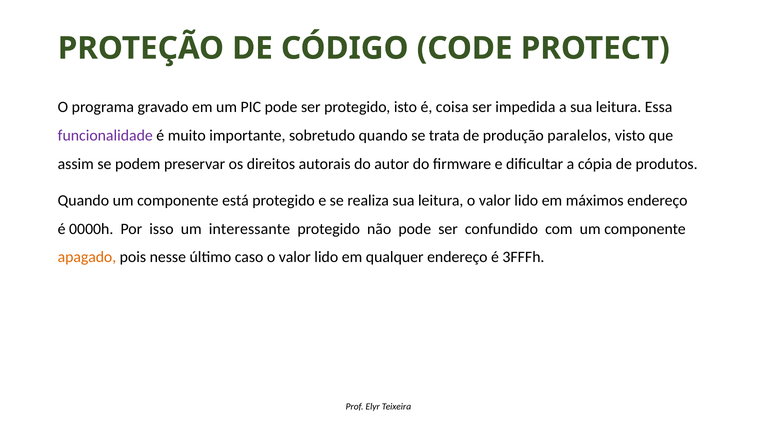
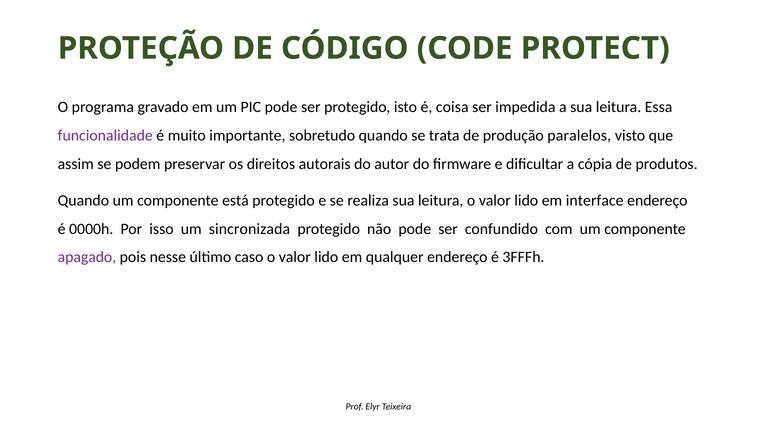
máximos: máximos -> interface
interessante: interessante -> sincronizada
apagado colour: orange -> purple
